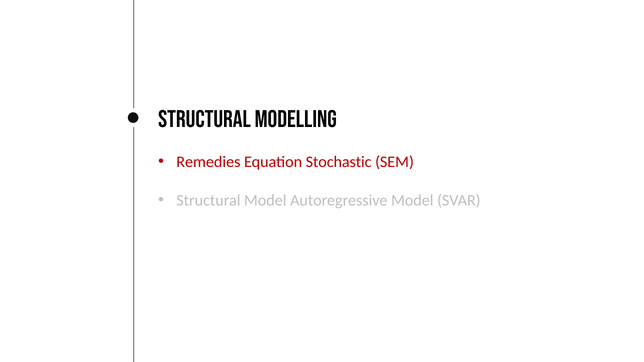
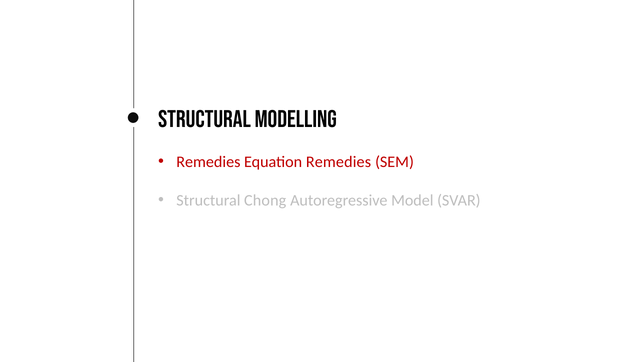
Equation Stochastic: Stochastic -> Remedies
Structural Model: Model -> Chong
